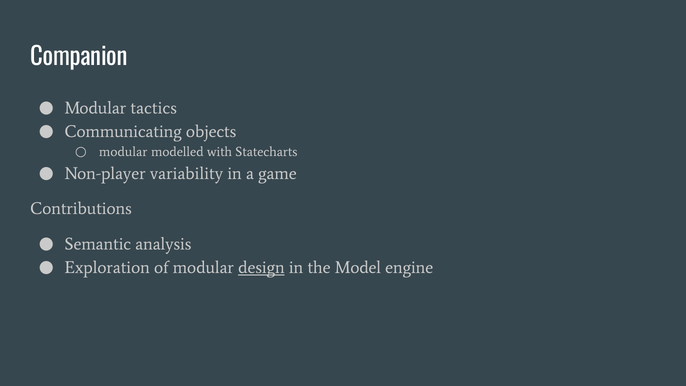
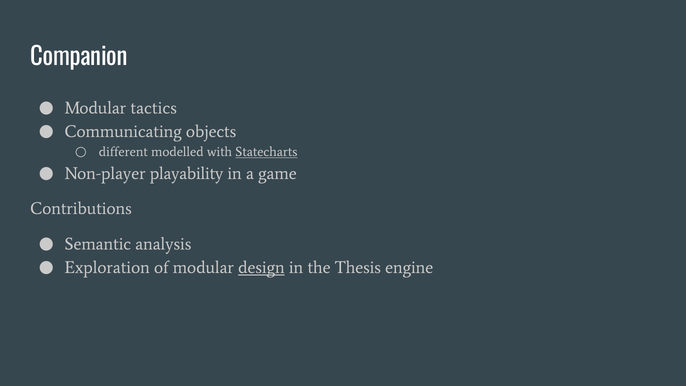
modular at (123, 152): modular -> different
Statecharts underline: none -> present
variability: variability -> playability
Model: Model -> Thesis
